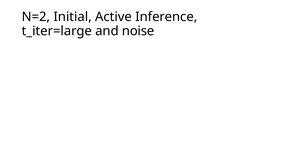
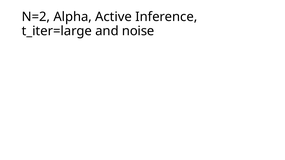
Initial: Initial -> Alpha
